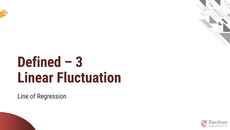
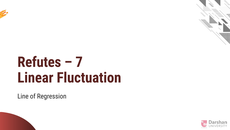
Defined: Defined -> Refutes
3: 3 -> 7
